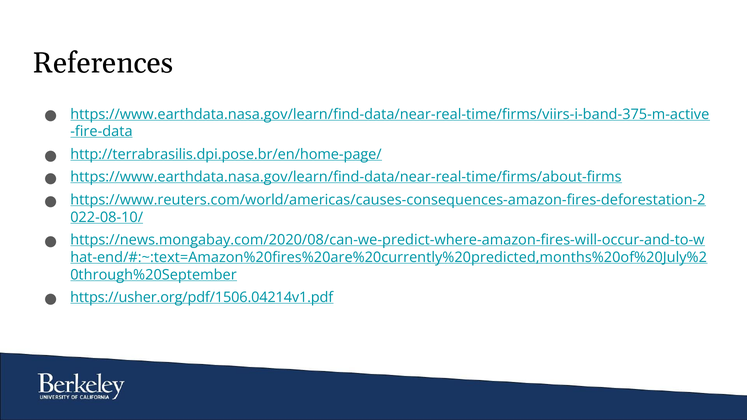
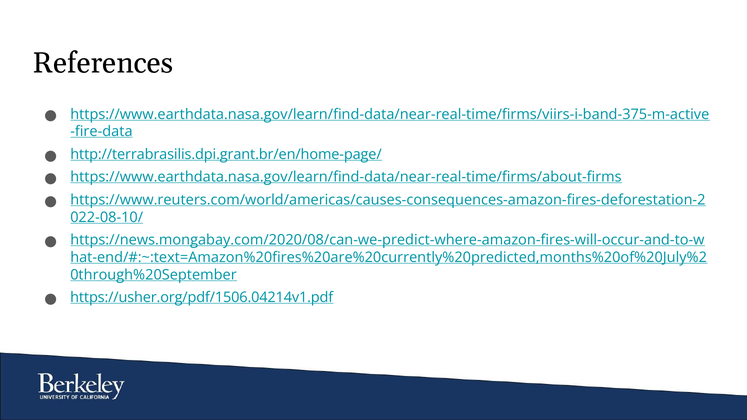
http://terrabrasilis.dpi.pose.br/en/home-page/: http://terrabrasilis.dpi.pose.br/en/home-page/ -> http://terrabrasilis.dpi.grant.br/en/home-page/
